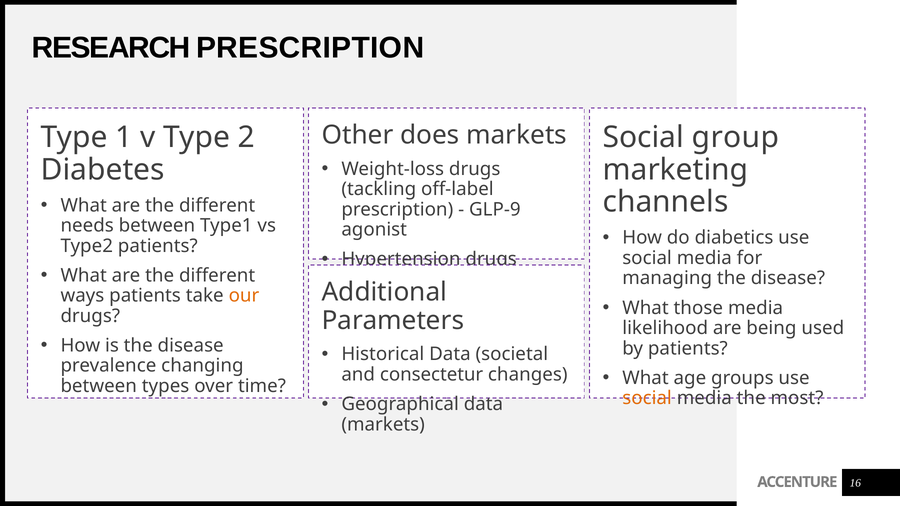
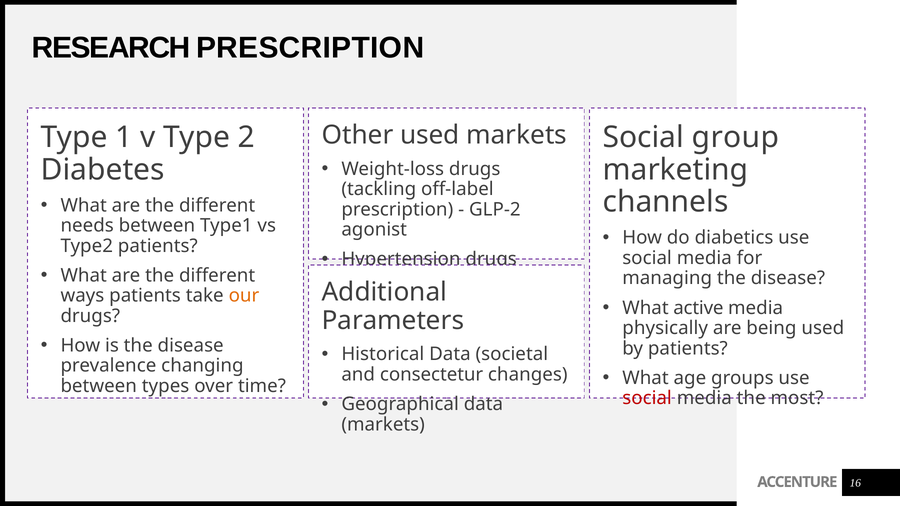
Other does: does -> used
GLP-9: GLP-9 -> GLP-2
those: those -> active
likelihood: likelihood -> physically
social at (647, 398) colour: orange -> red
